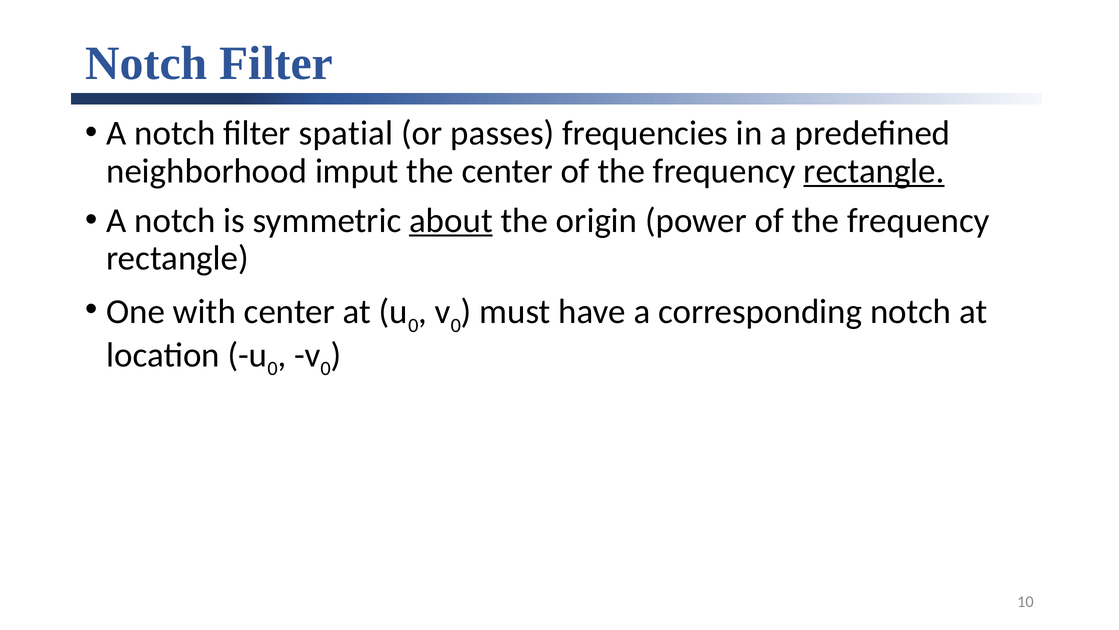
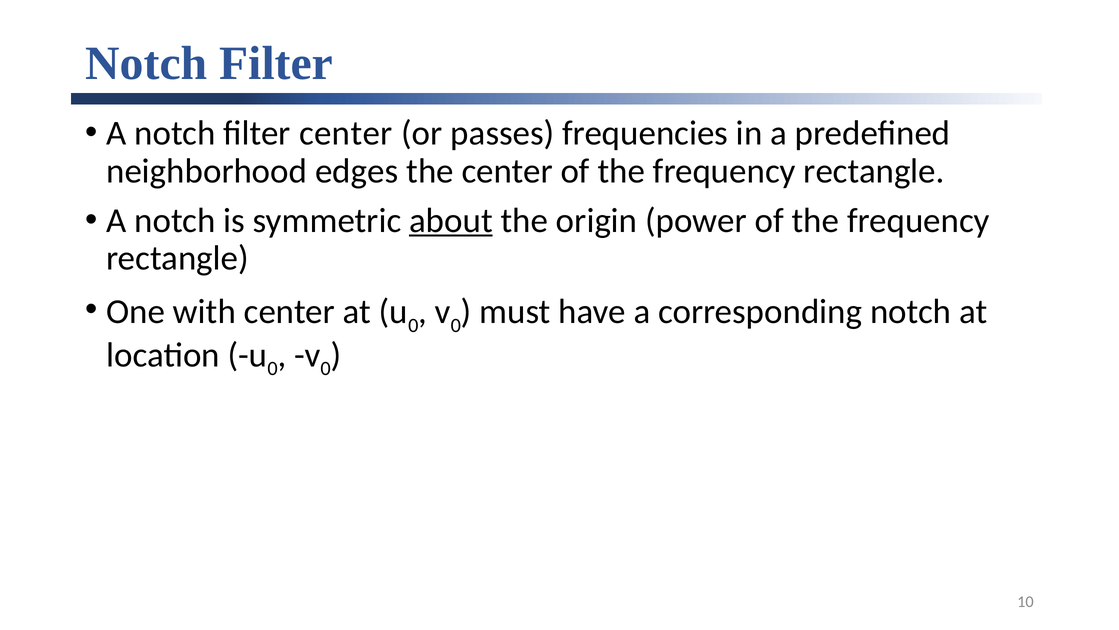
filter spatial: spatial -> center
imput: imput -> edges
rectangle at (874, 171) underline: present -> none
